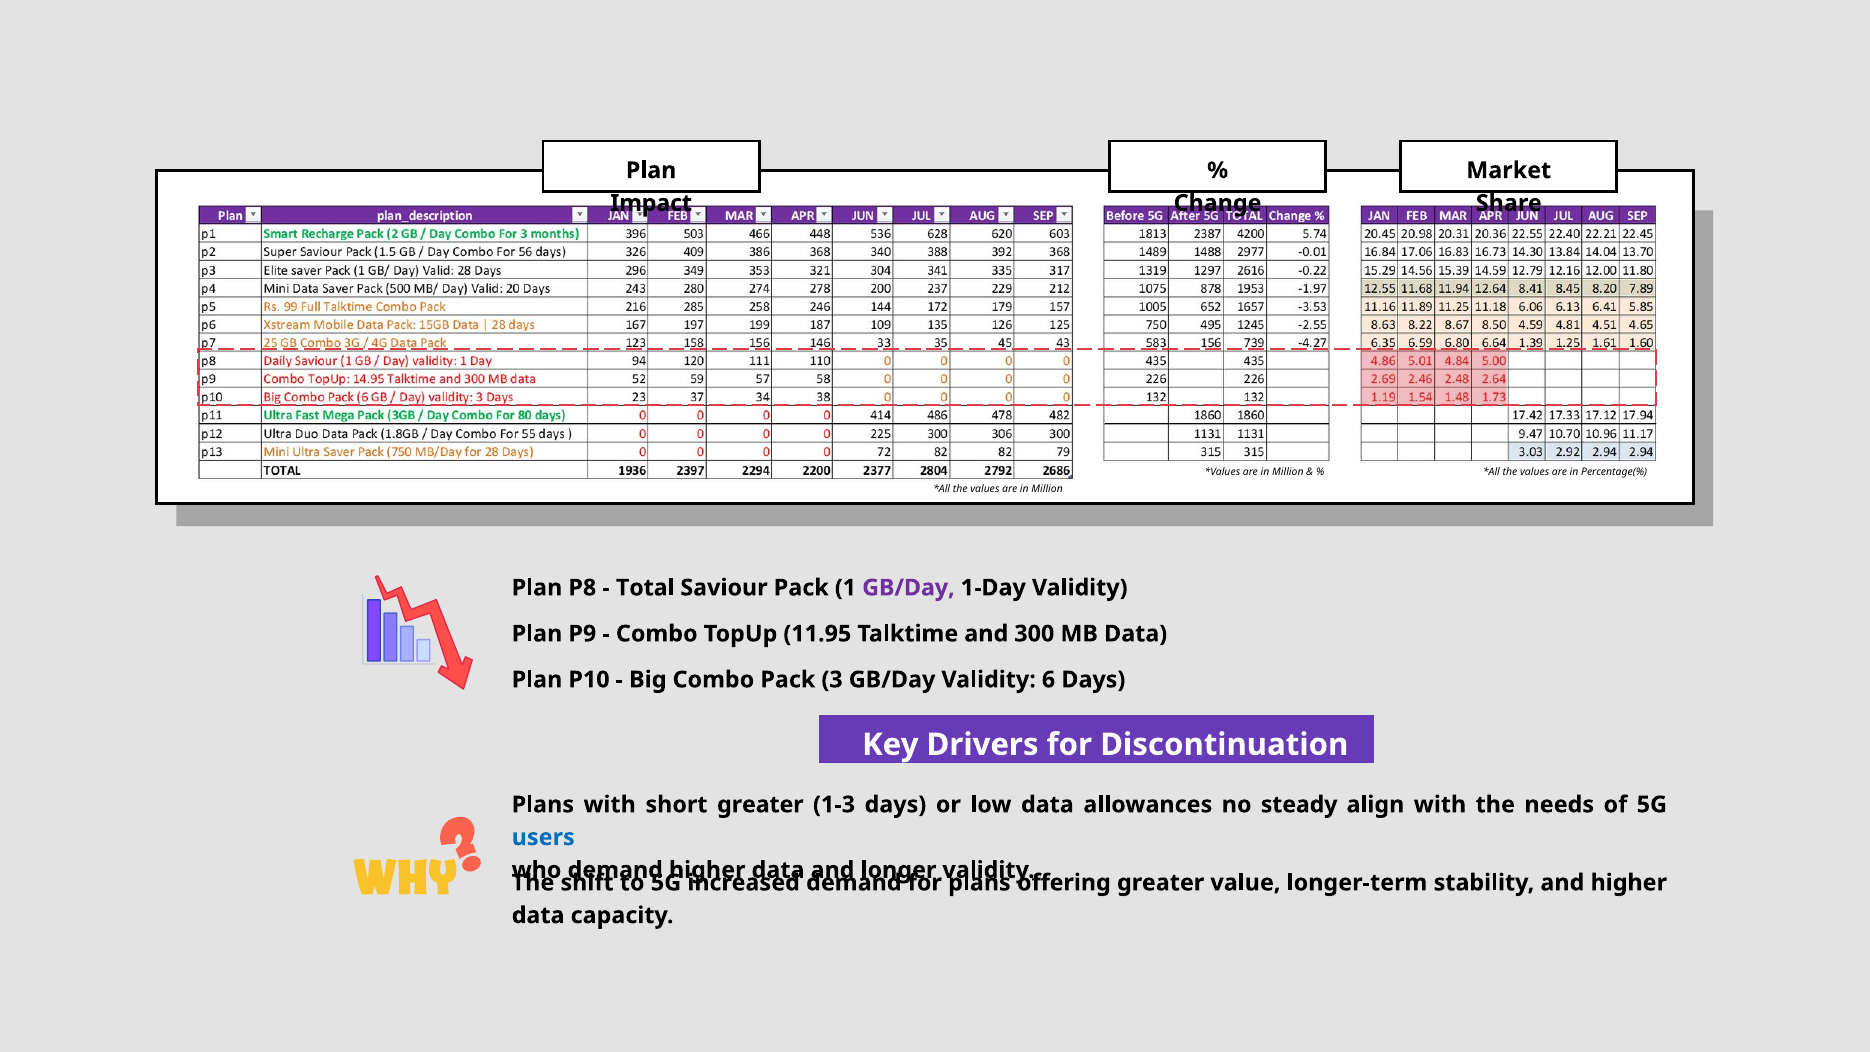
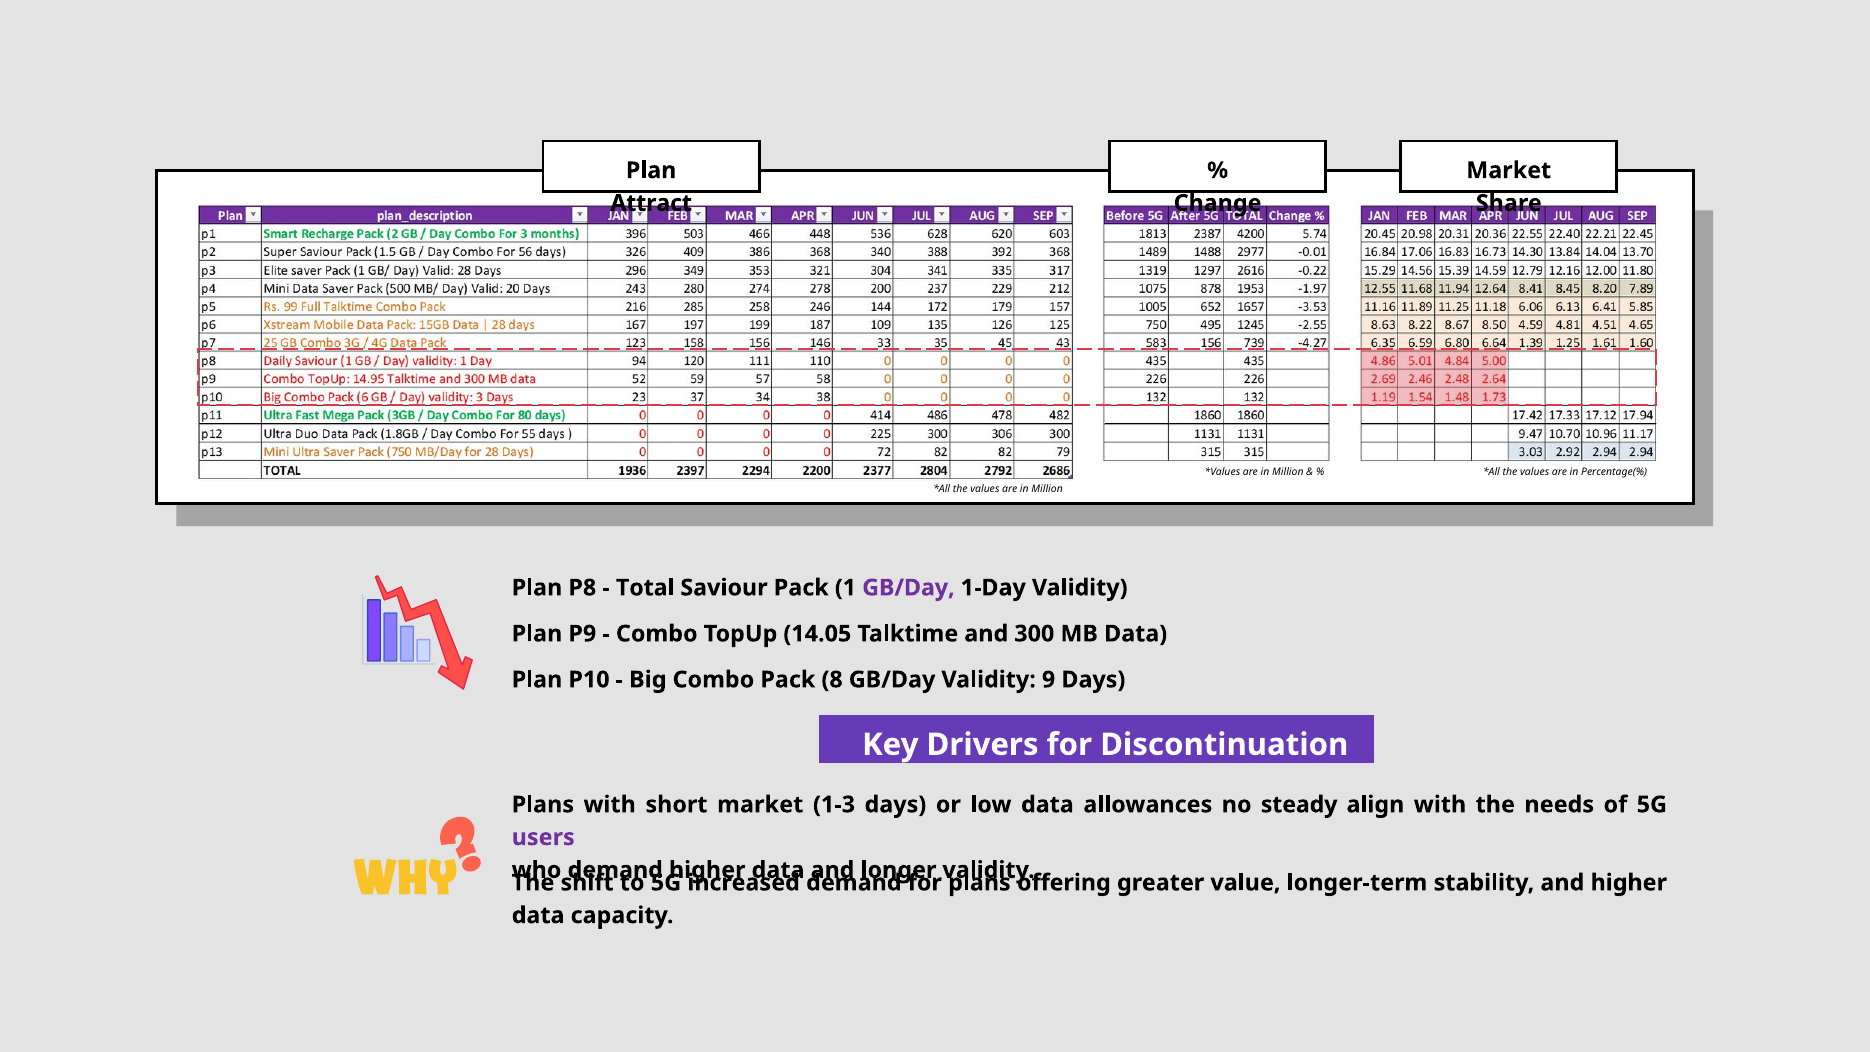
Impact: Impact -> Attract
11.95: 11.95 -> 14.05
3: 3 -> 8
6: 6 -> 9
short greater: greater -> market
users colour: blue -> purple
